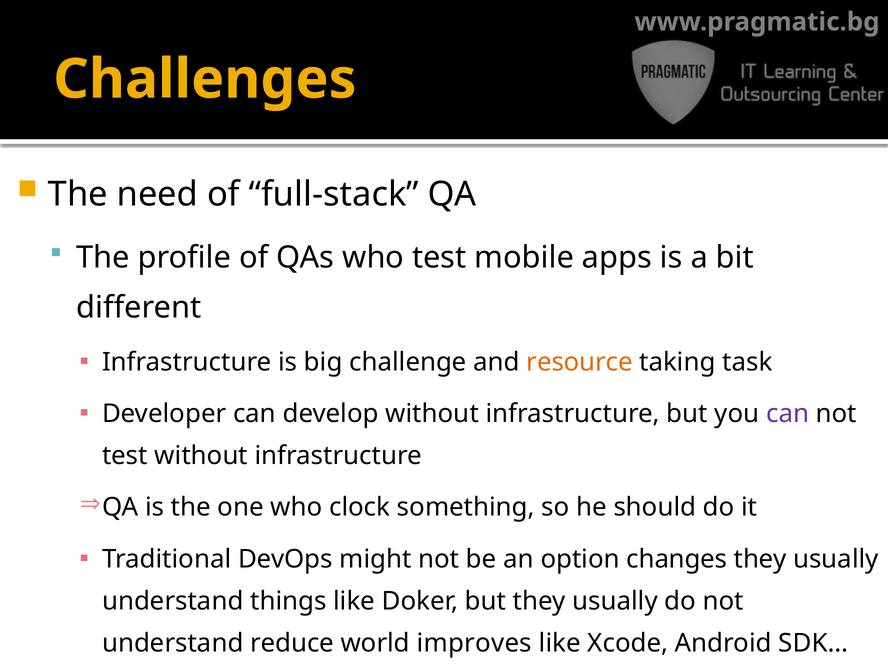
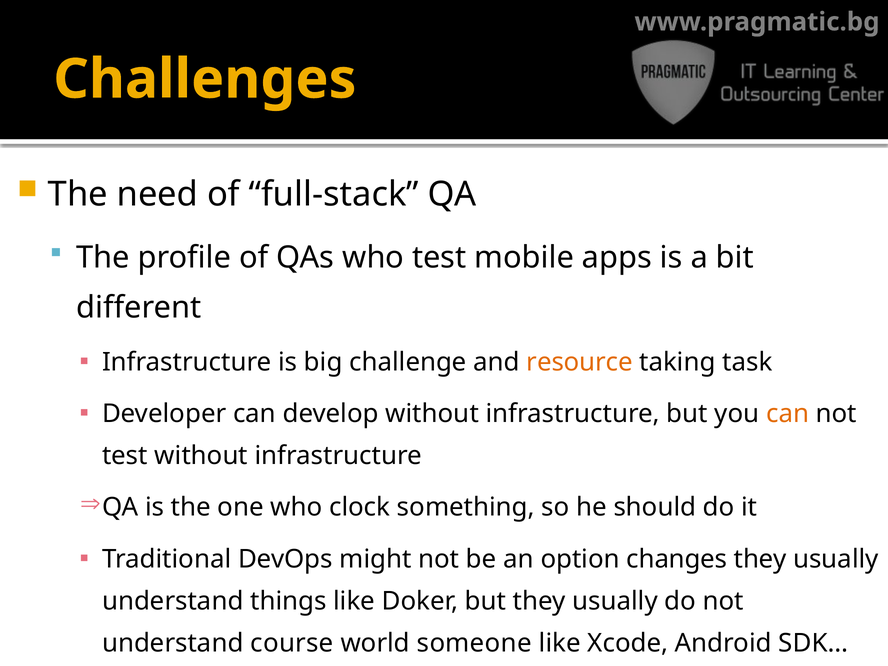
can at (788, 414) colour: purple -> orange
reduce: reduce -> course
improves: improves -> someone
